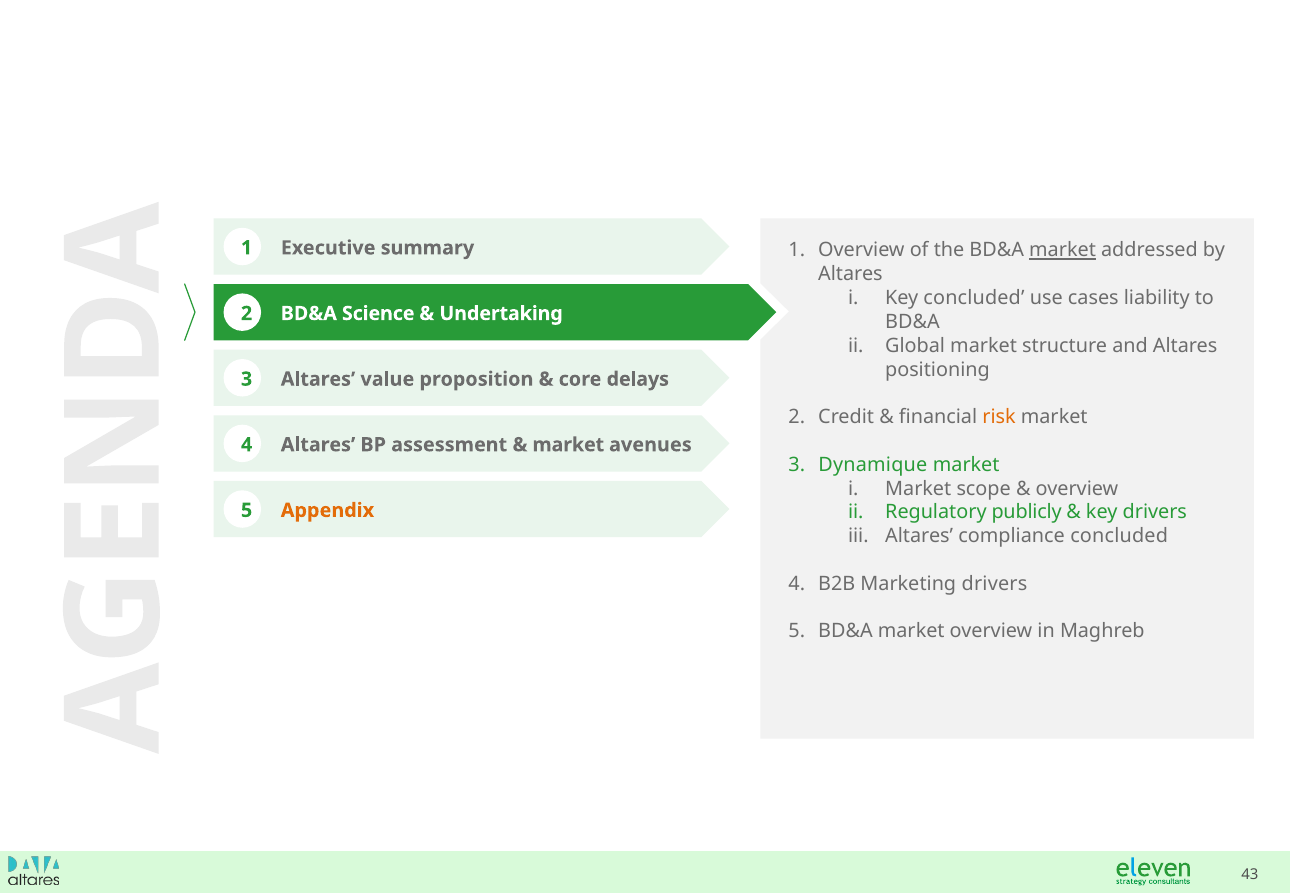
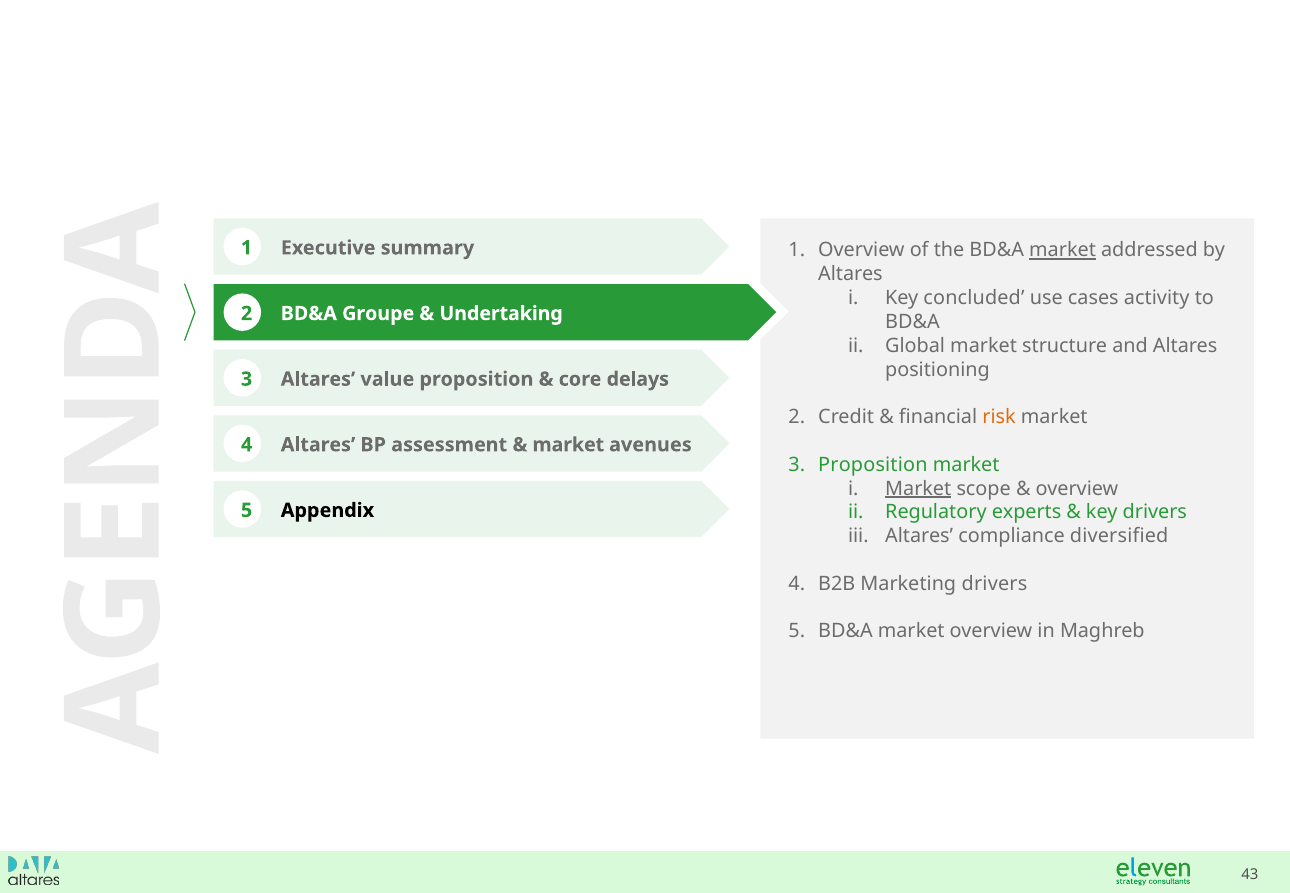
liability: liability -> activity
Science: Science -> Groupe
3 Dynamique: Dynamique -> Proposition
Market at (918, 489) underline: none -> present
publicly: publicly -> experts
Appendix colour: orange -> black
compliance concluded: concluded -> diversified
